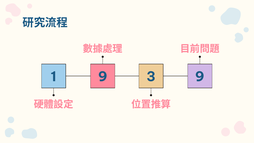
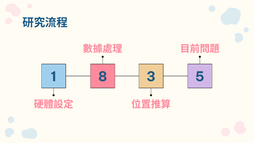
1 9: 9 -> 8
3 9: 9 -> 5
